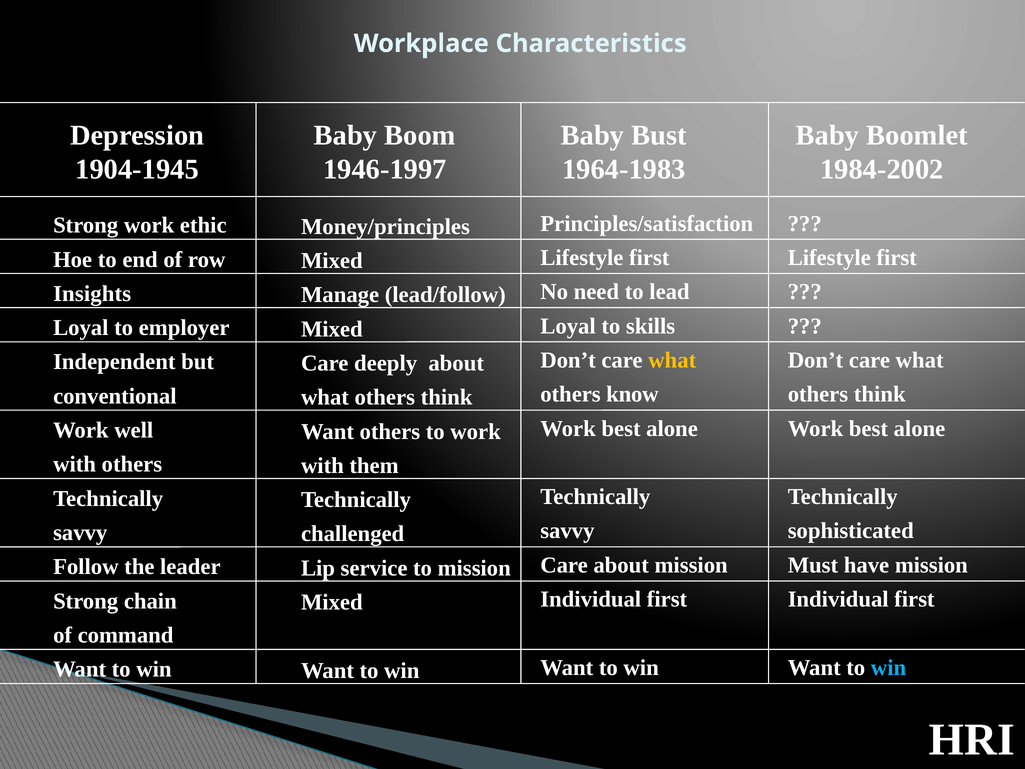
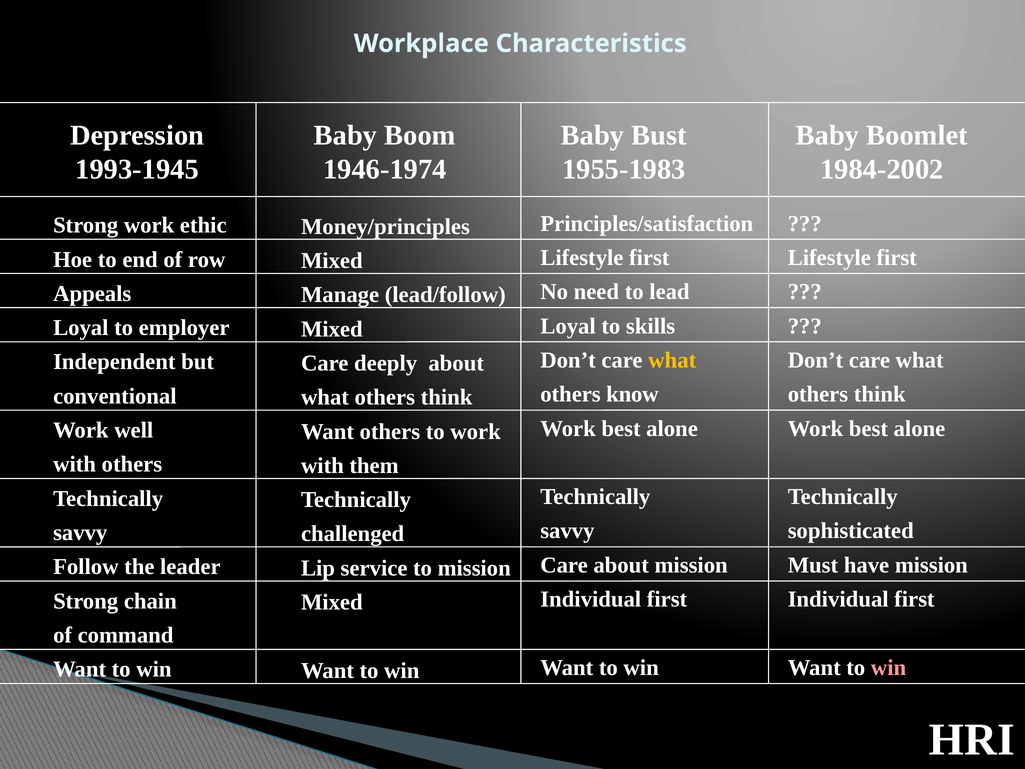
1904-1945: 1904-1945 -> 1993-1945
1946-1997: 1946-1997 -> 1946-1974
1964-1983: 1964-1983 -> 1955-1983
Insights: Insights -> Appeals
win at (889, 667) colour: light blue -> pink
